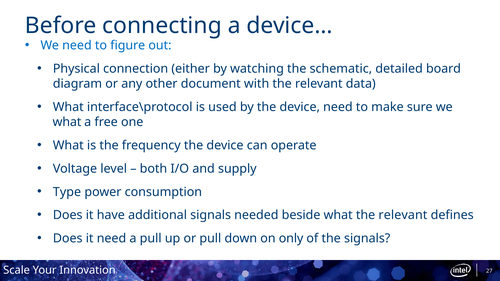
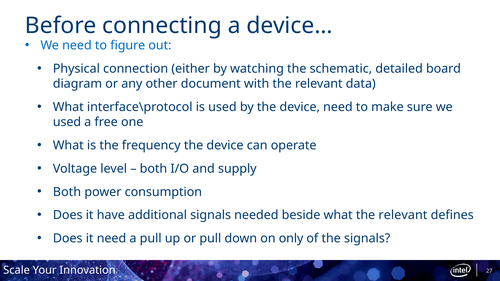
what at (67, 122): what -> used
Type at (67, 192): Type -> Both
